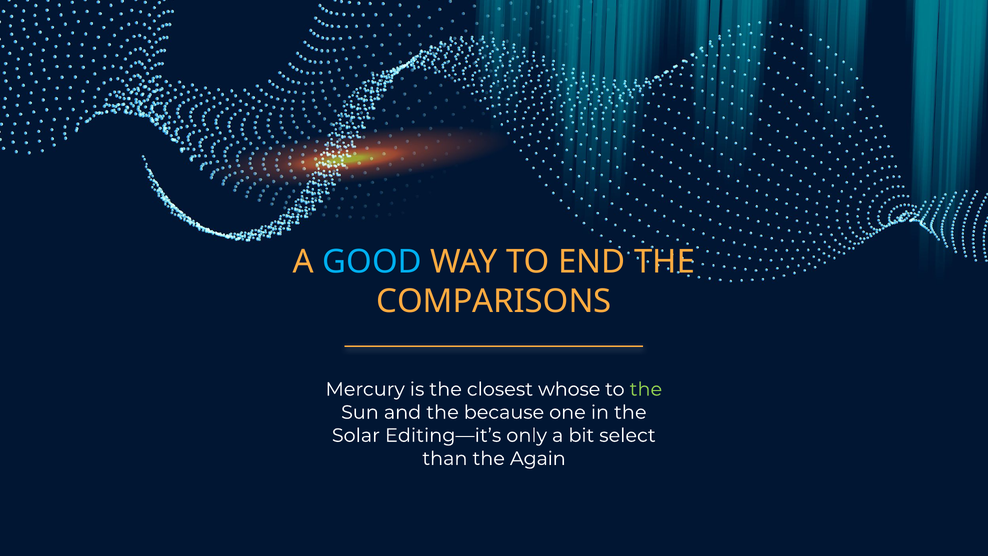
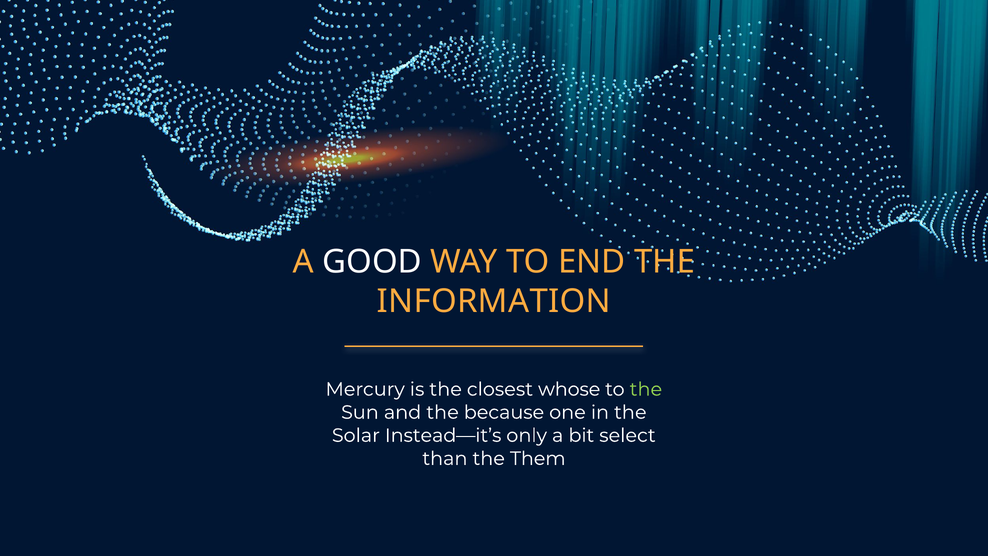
GOOD colour: light blue -> white
COMPARISONS: COMPARISONS -> INFORMATION
Editing—it’s: Editing—it’s -> Instead—it’s
Again: Again -> Them
